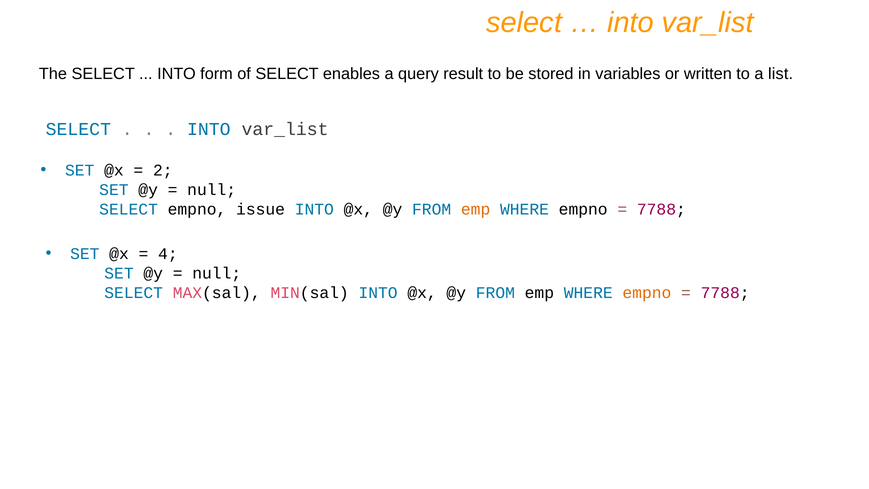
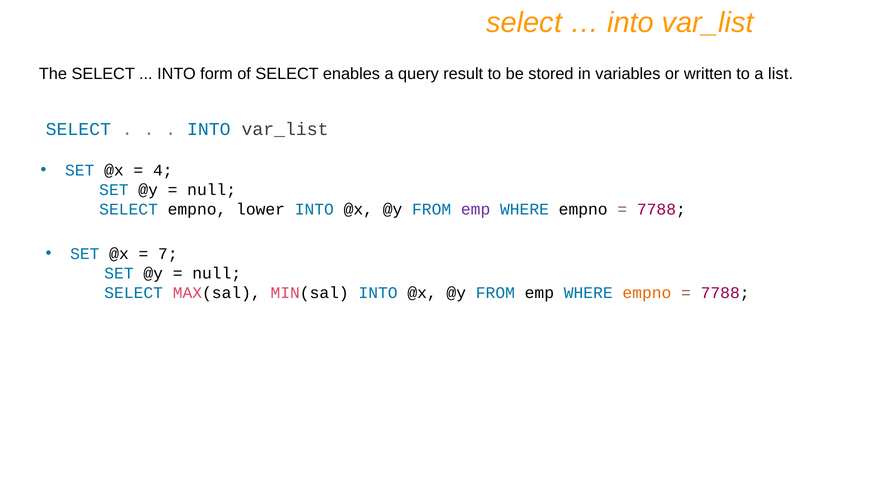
2: 2 -> 4
issue: issue -> lower
emp at (476, 209) colour: orange -> purple
4: 4 -> 7
